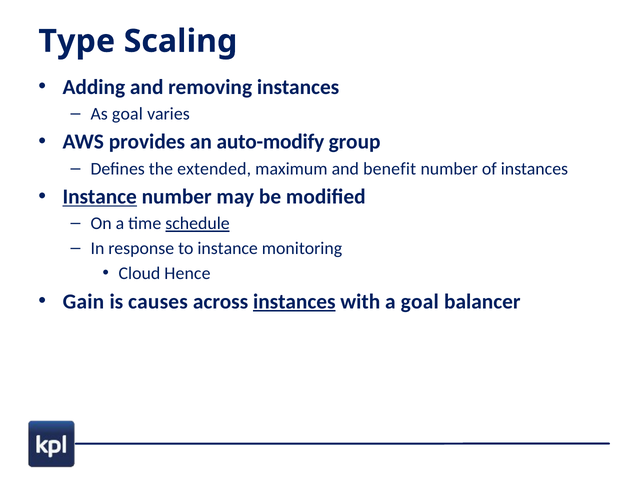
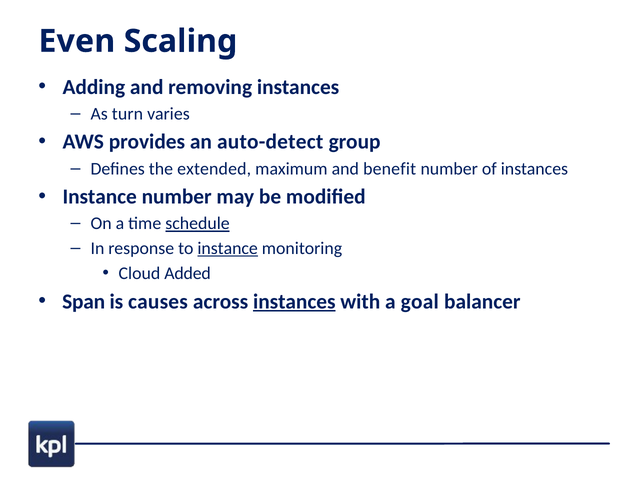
Type: Type -> Even
As goal: goal -> turn
auto-modify: auto-modify -> auto-detect
Instance at (100, 197) underline: present -> none
instance at (228, 248) underline: none -> present
Hence: Hence -> Added
Gain: Gain -> Span
